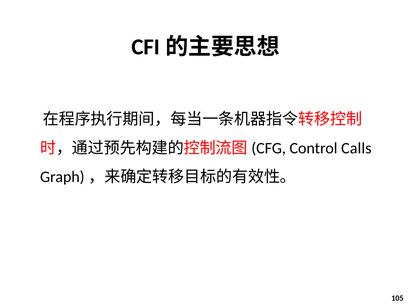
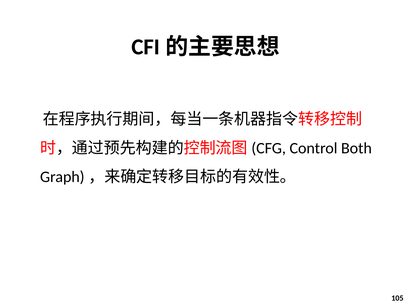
Calls: Calls -> Both
